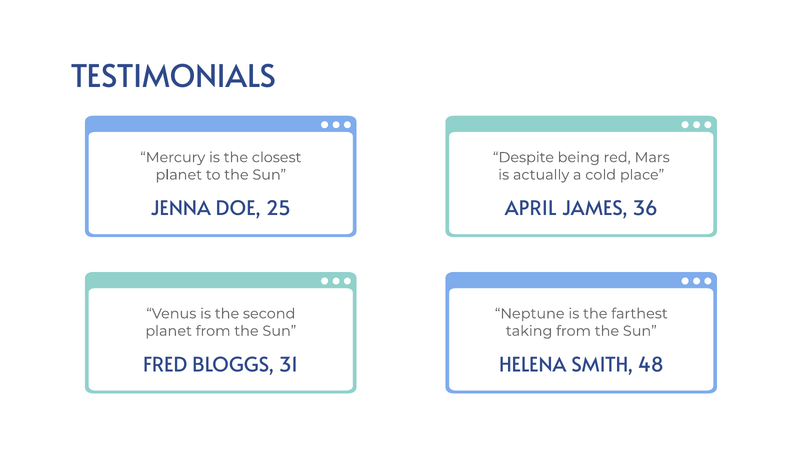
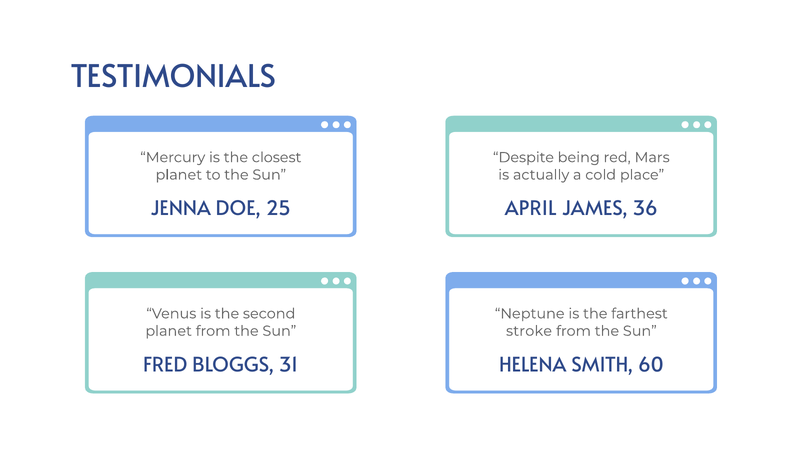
taking: taking -> stroke
48: 48 -> 60
